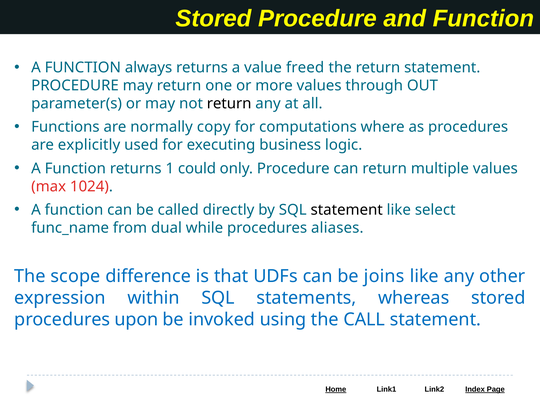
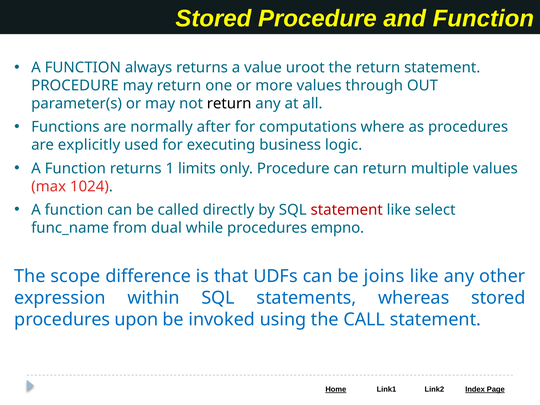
freed: freed -> uroot
copy: copy -> after
could: could -> limits
statement at (347, 210) colour: black -> red
aliases: aliases -> empno
